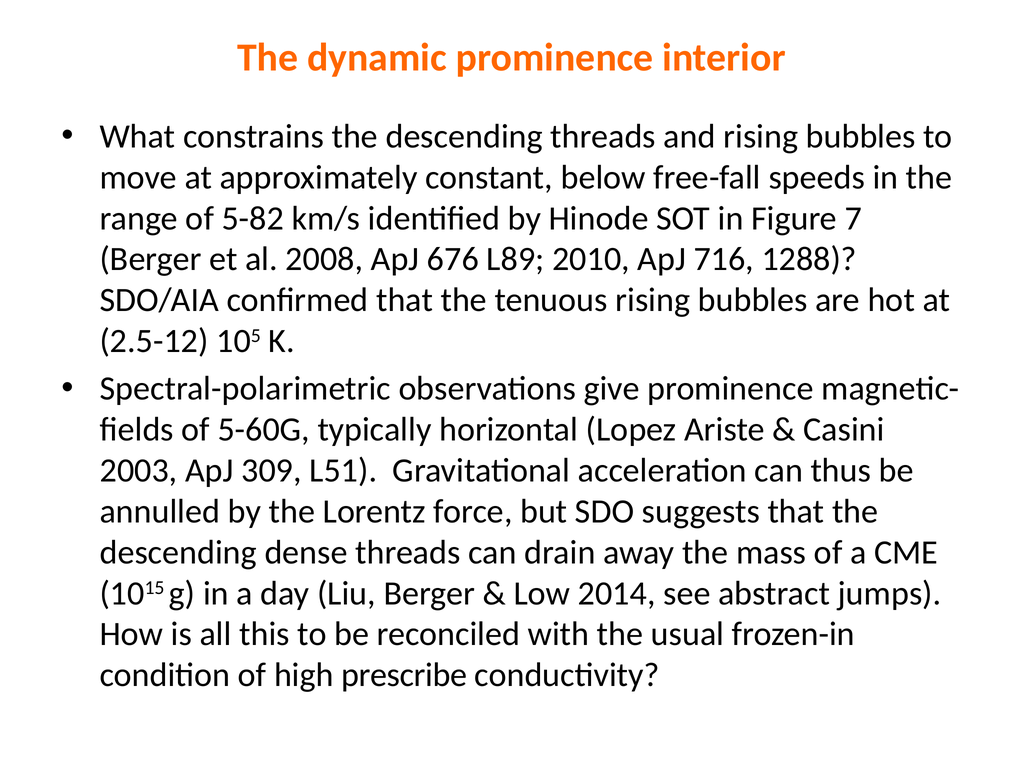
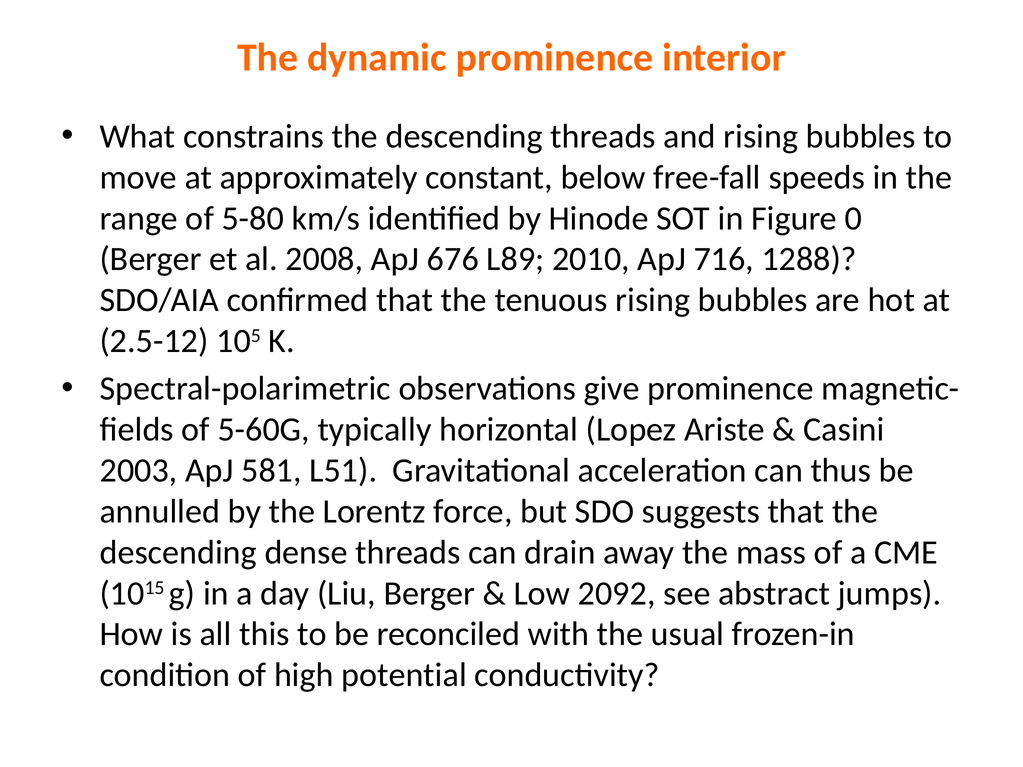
5-82: 5-82 -> 5-80
7: 7 -> 0
309: 309 -> 581
2014: 2014 -> 2092
prescribe: prescribe -> potential
